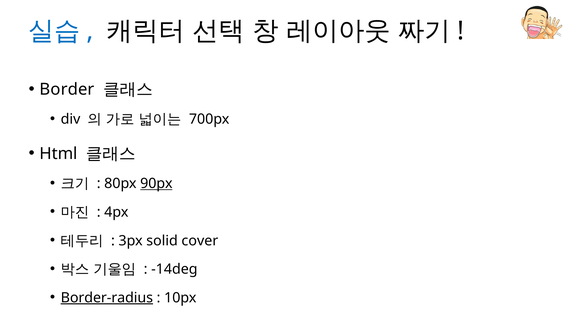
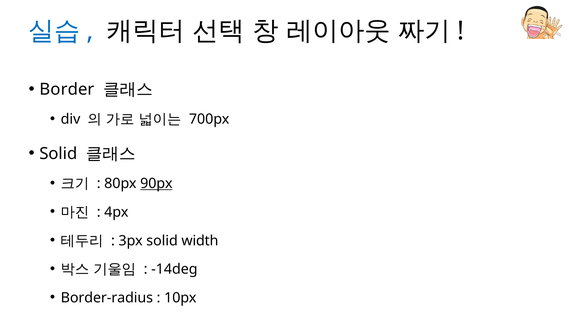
Html at (58, 154): Html -> Solid
cover: cover -> width
Border-radius underline: present -> none
